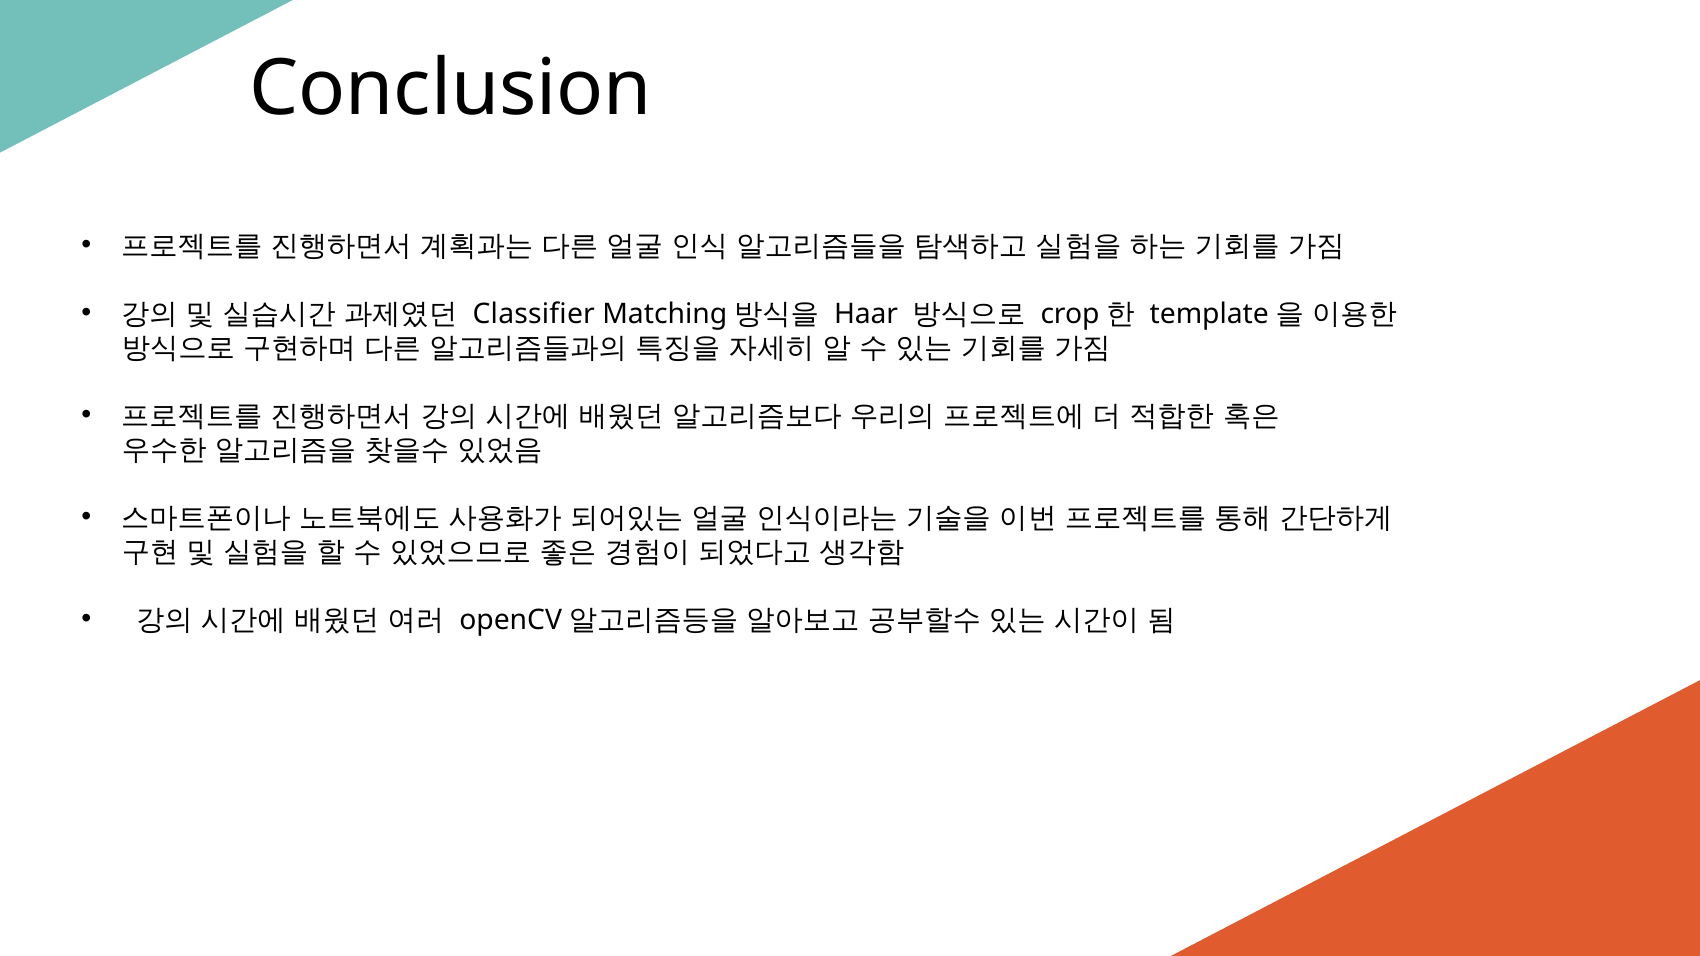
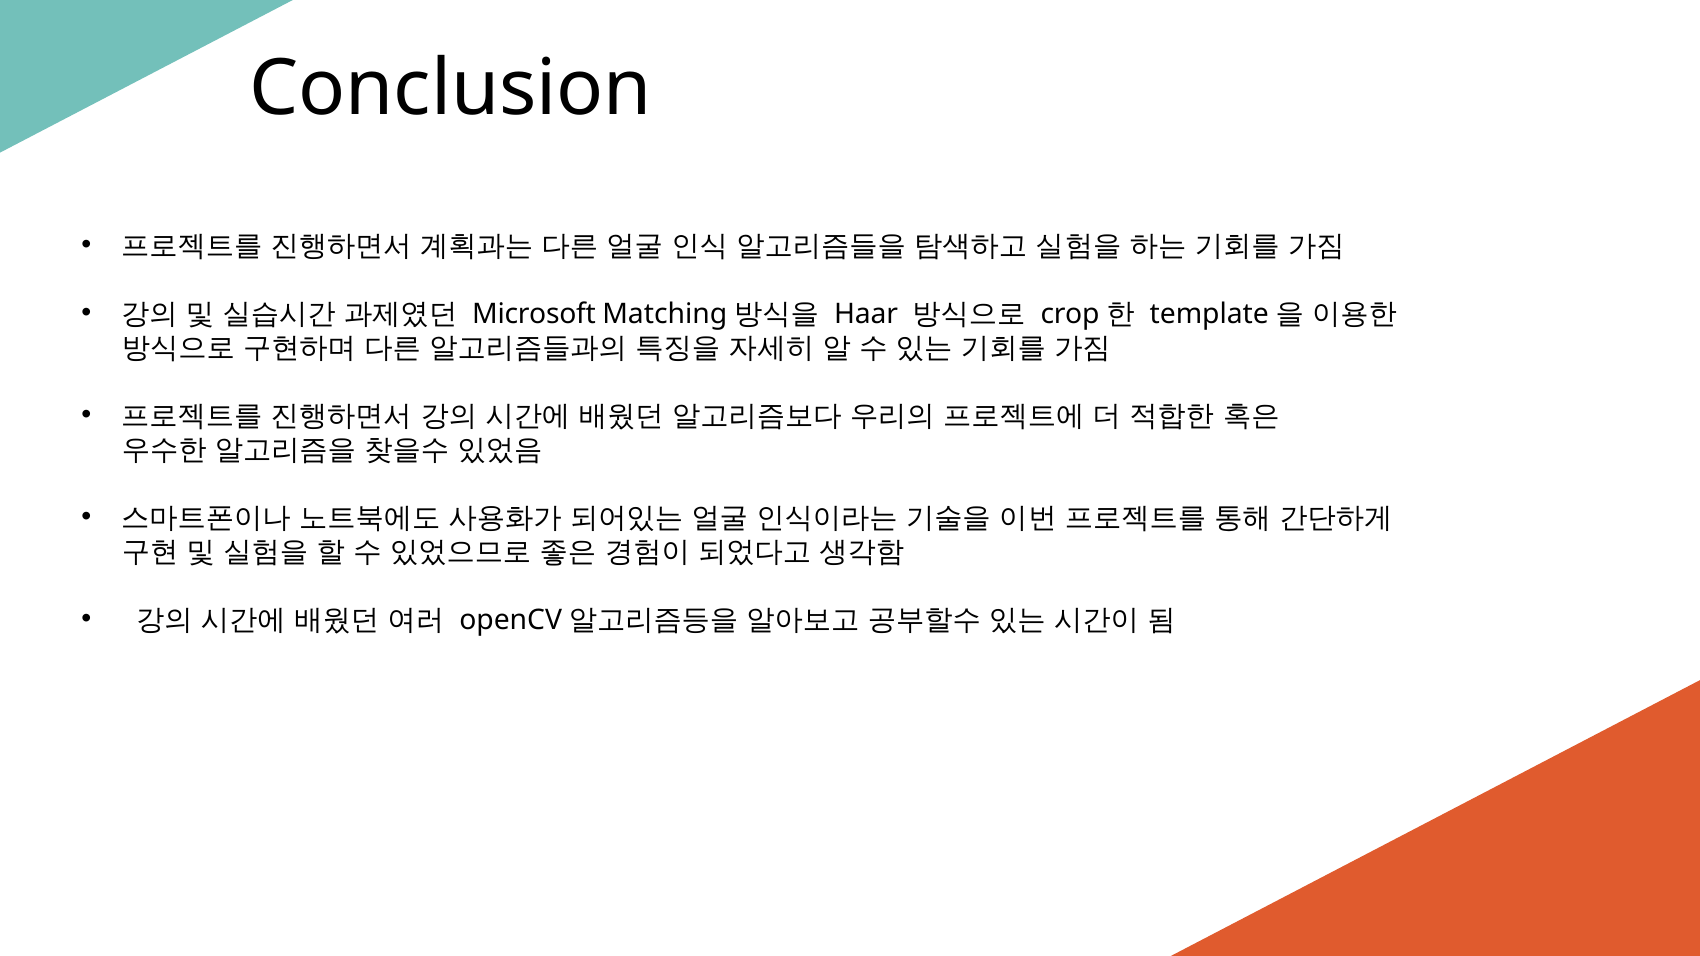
Classifier: Classifier -> Microsoft
